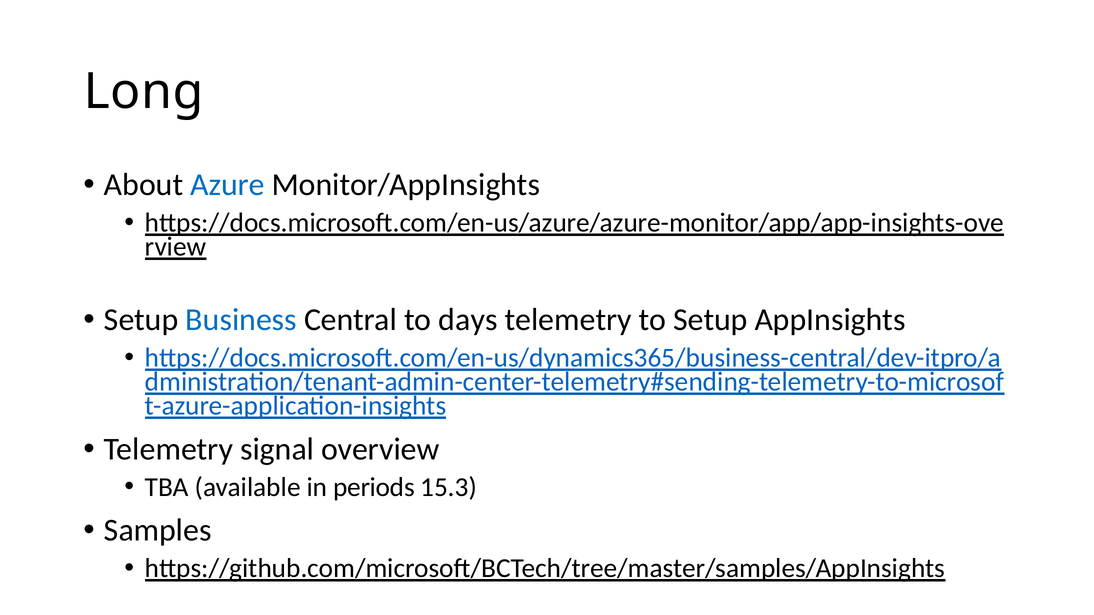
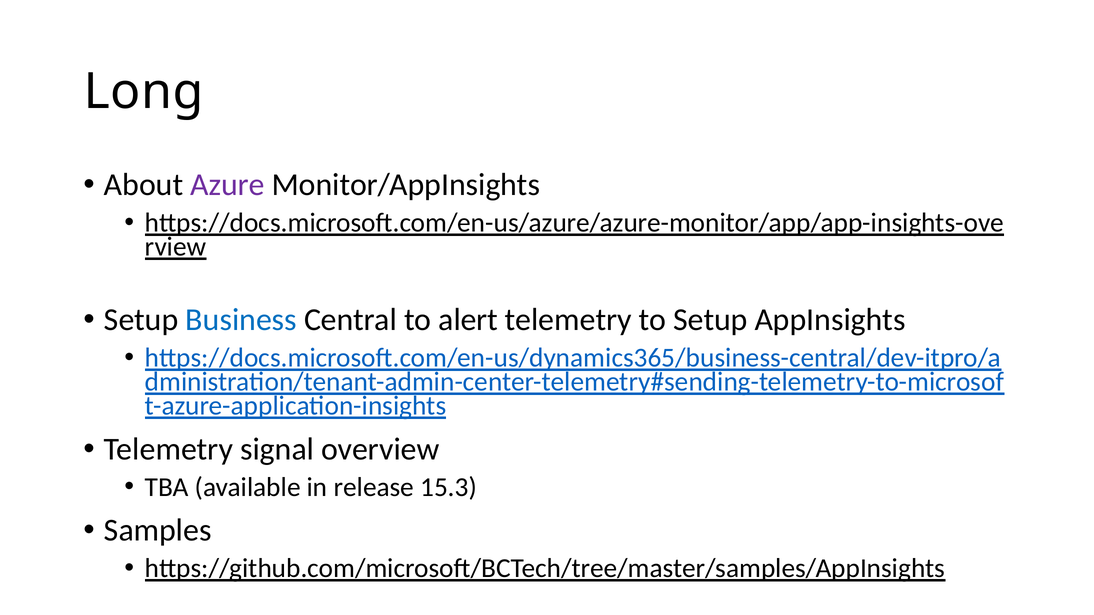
Azure colour: blue -> purple
days: days -> alert
periods: periods -> release
